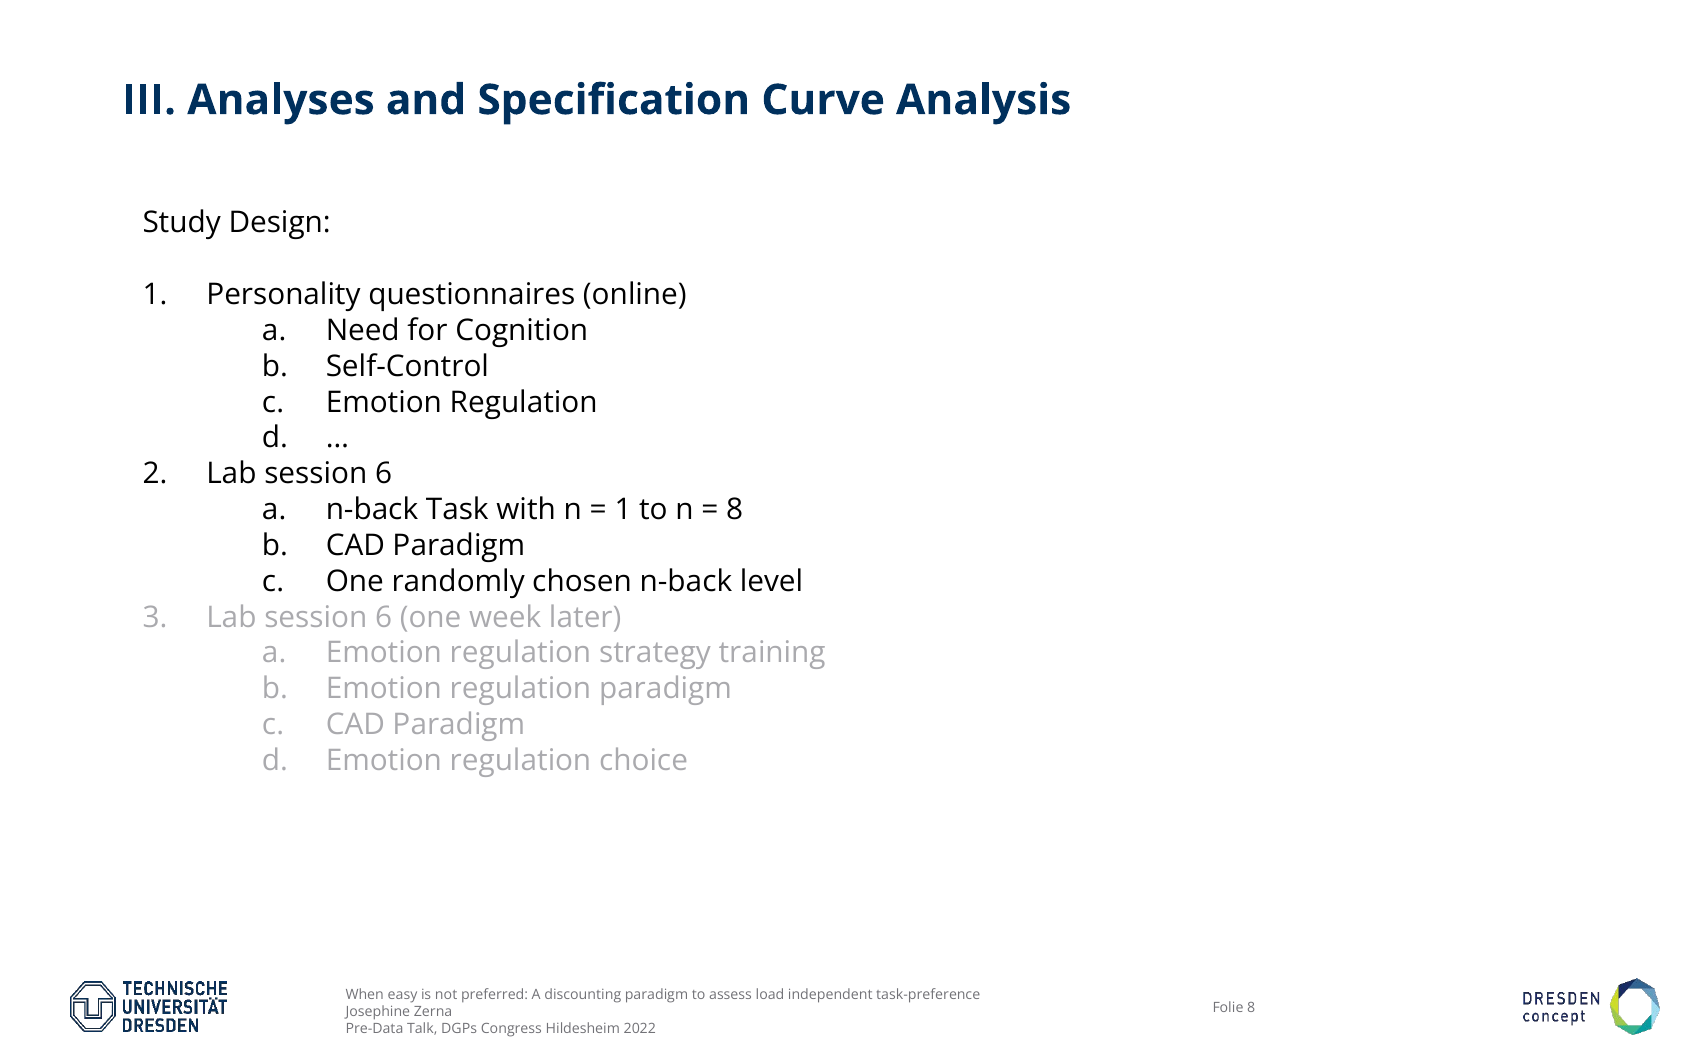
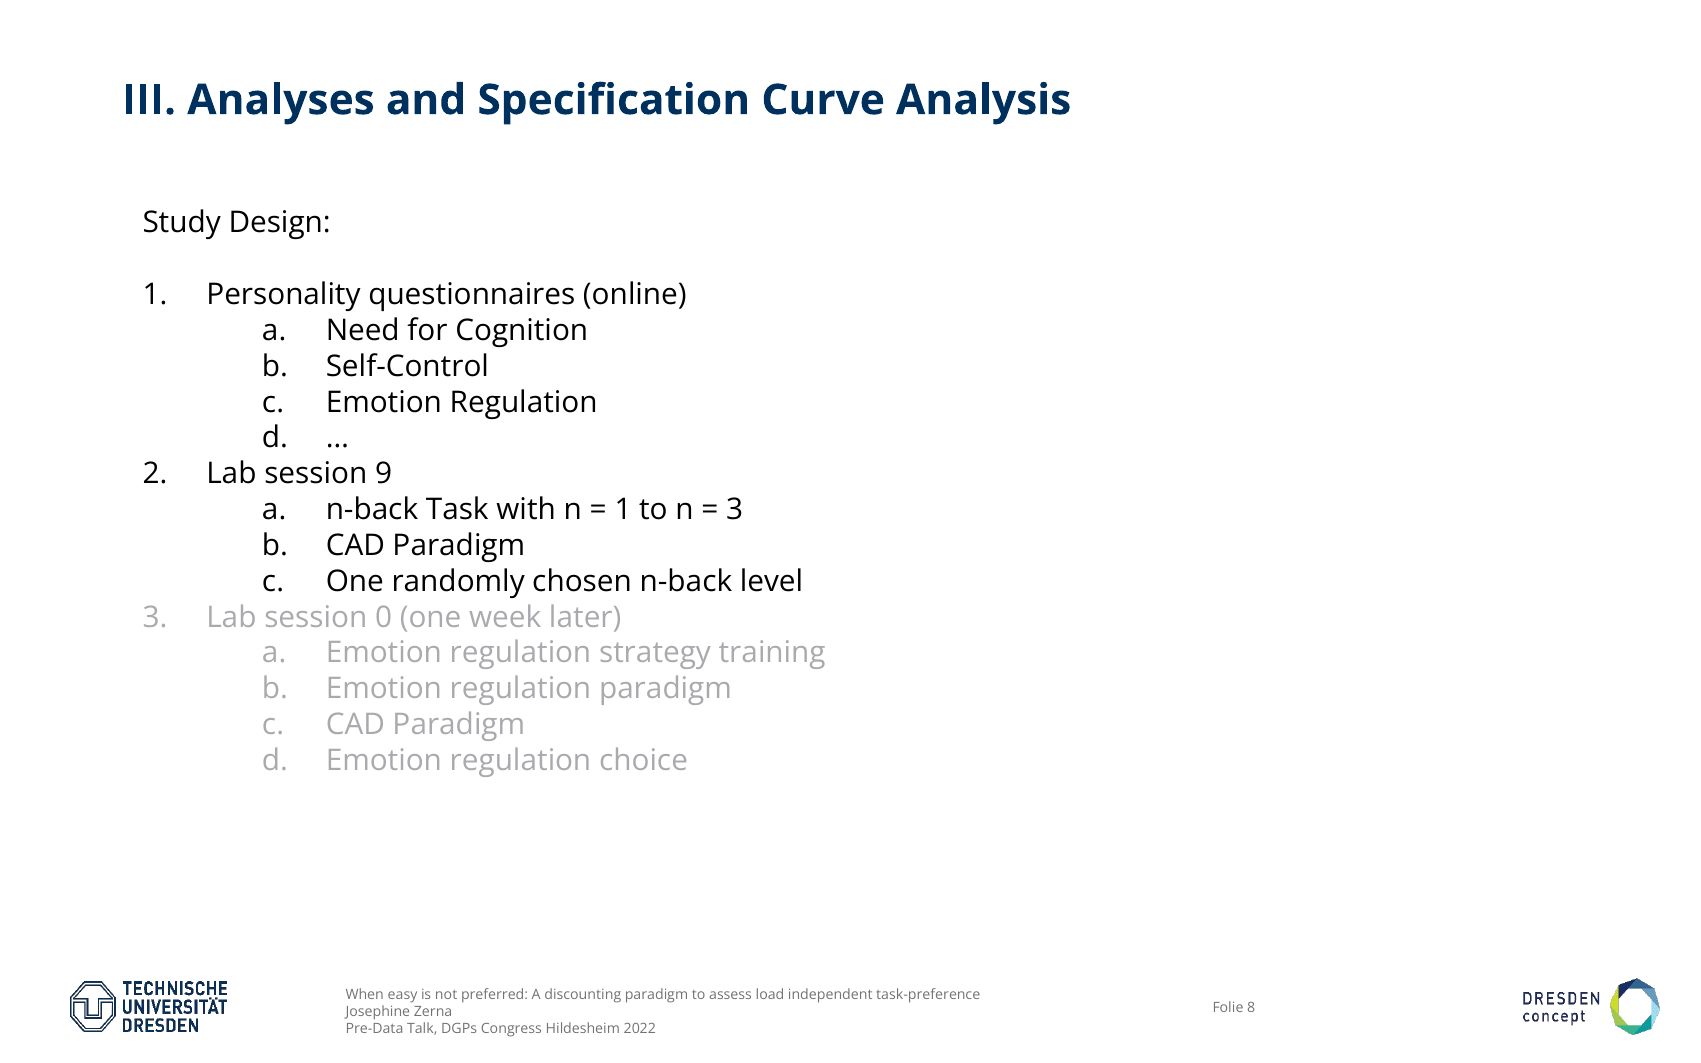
2 Lab session 6: 6 -> 9
8 at (735, 510): 8 -> 3
6 at (384, 617): 6 -> 0
